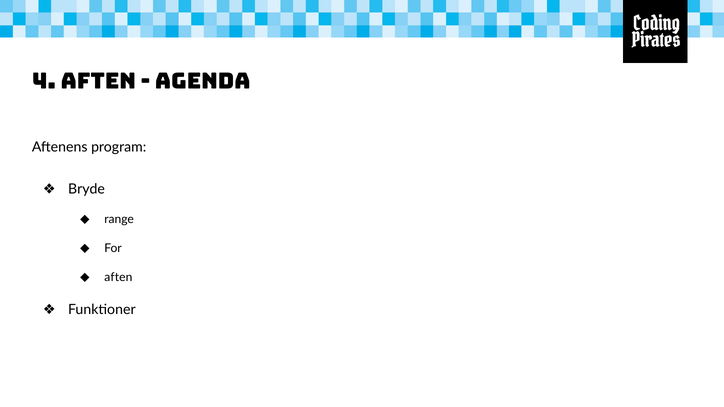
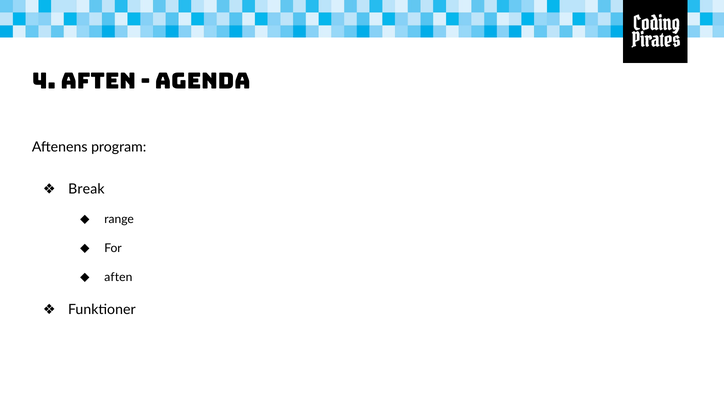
Bryde: Bryde -> Break
